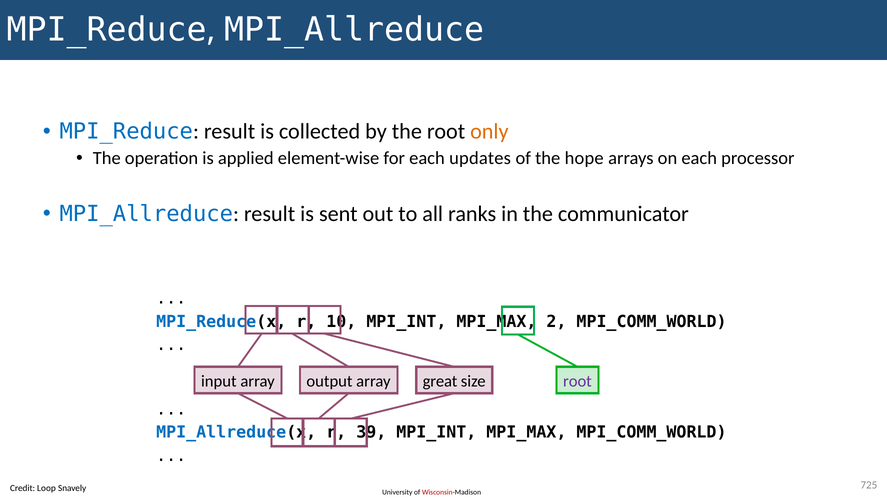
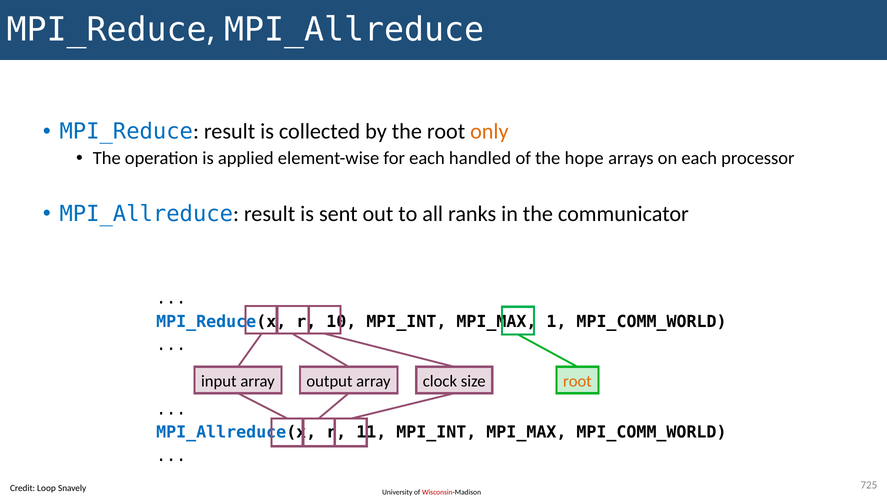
updates: updates -> handled
2: 2 -> 1
great: great -> clock
root at (577, 381) colour: purple -> orange
39: 39 -> 11
